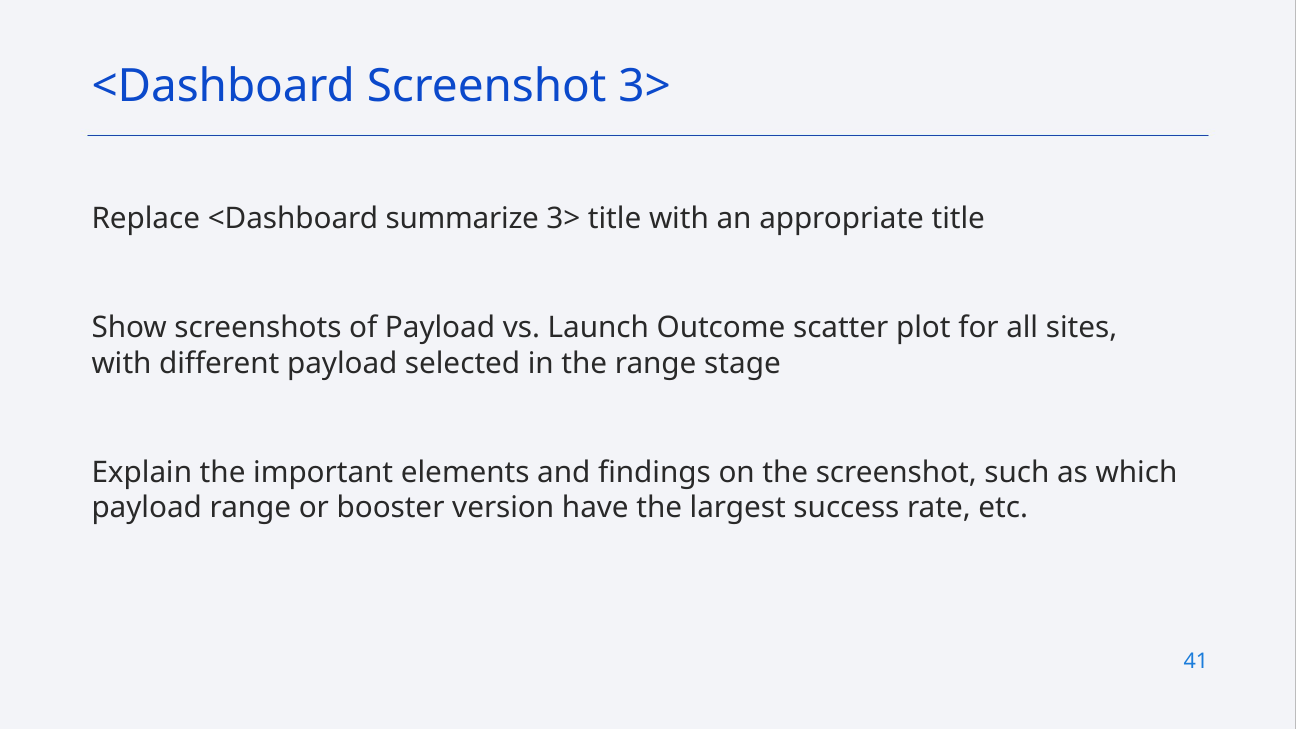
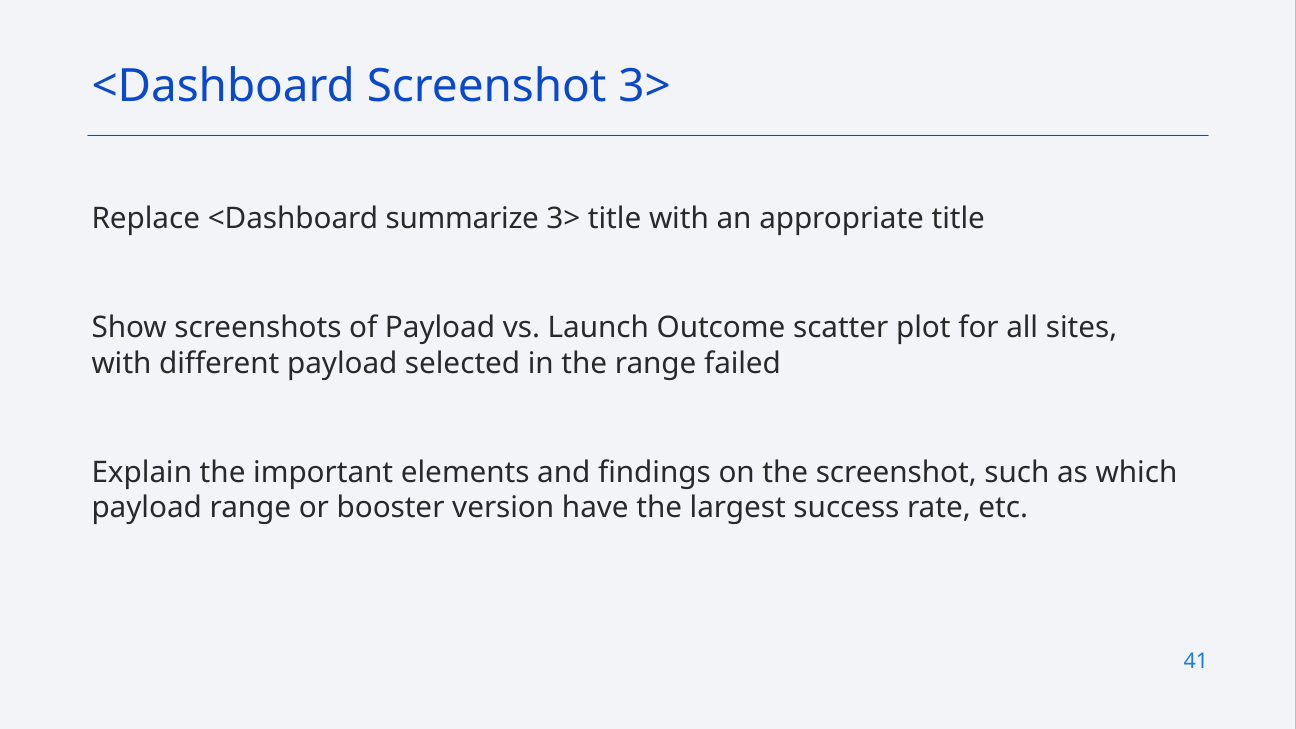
stage: stage -> failed
